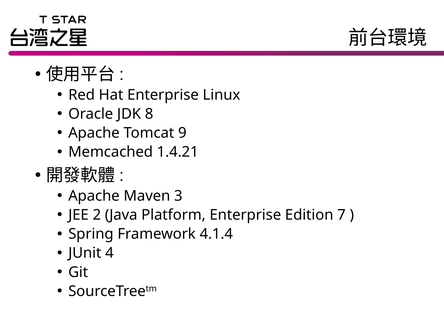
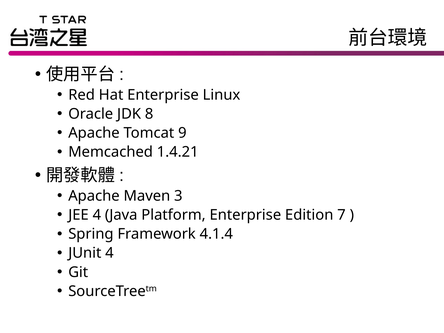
JEE 2: 2 -> 4
